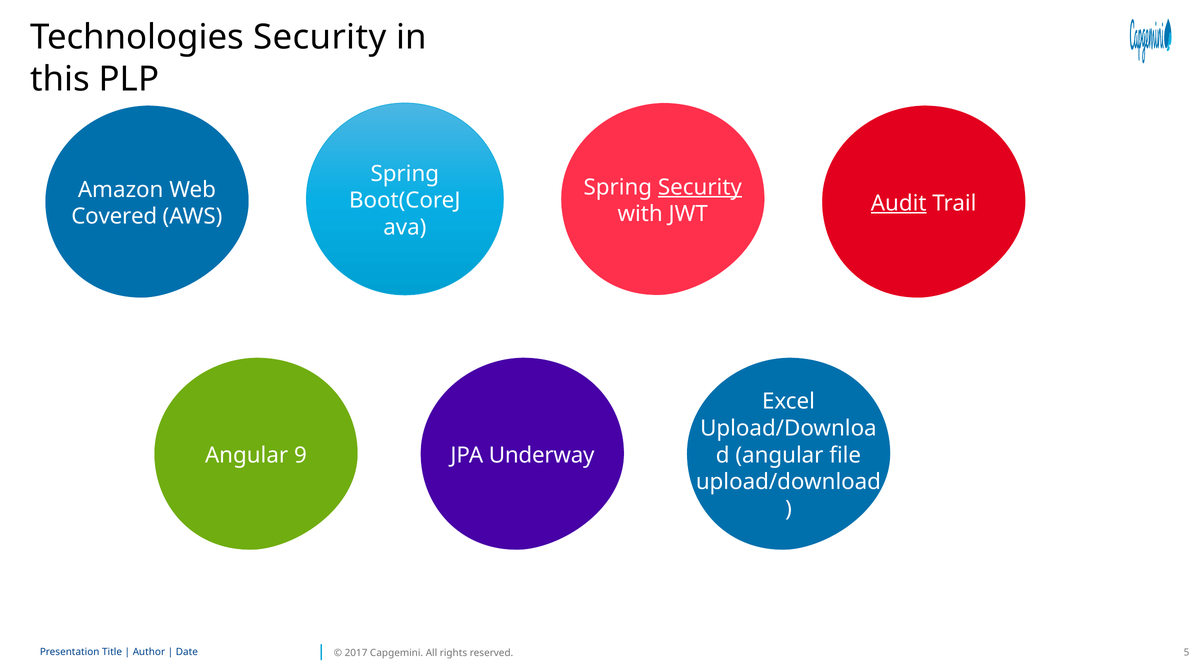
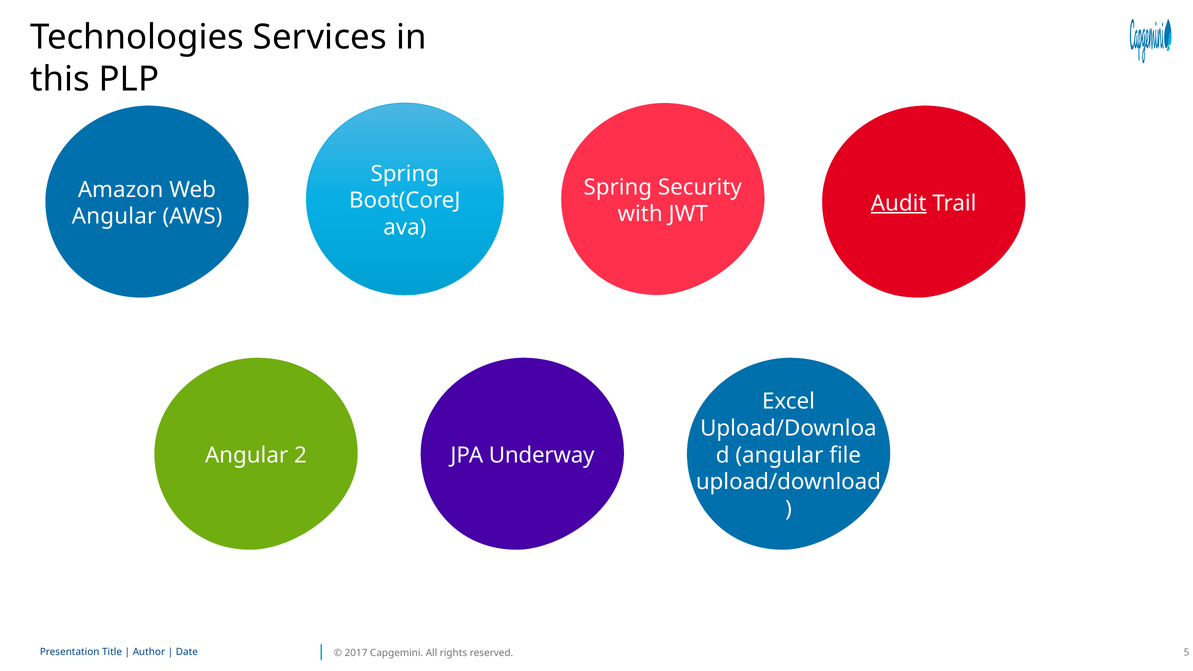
Technologies Security: Security -> Services
Security at (700, 187) underline: present -> none
Covered at (114, 217): Covered -> Angular
9: 9 -> 2
